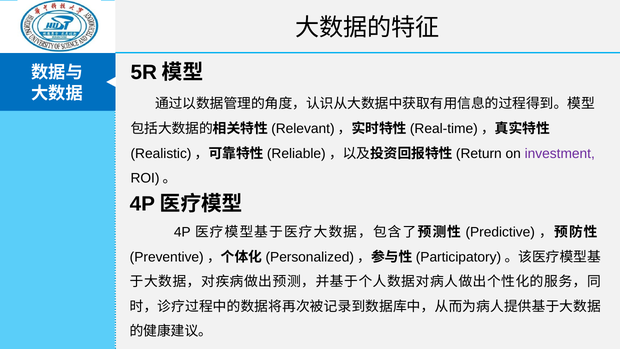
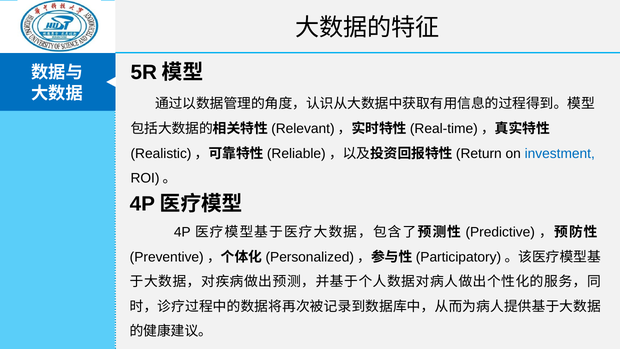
investment colour: purple -> blue
